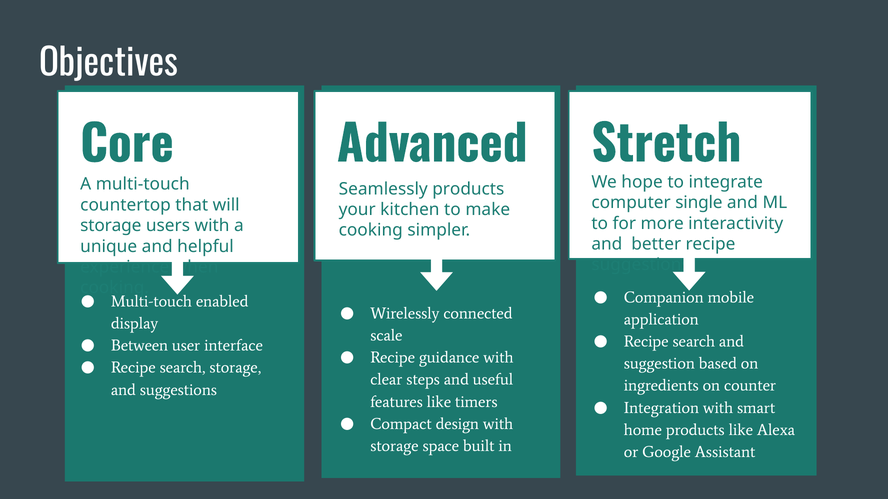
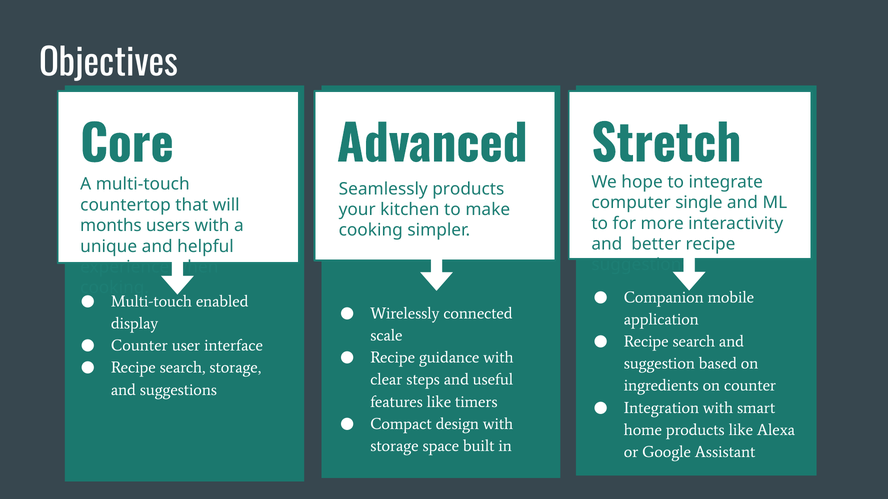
storage at (111, 226): storage -> months
Between at (140, 346): Between -> Counter
